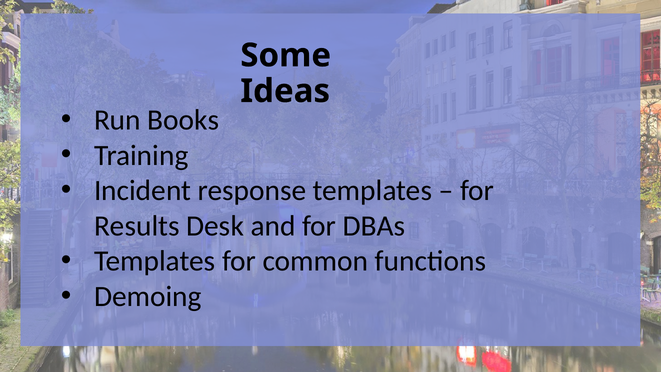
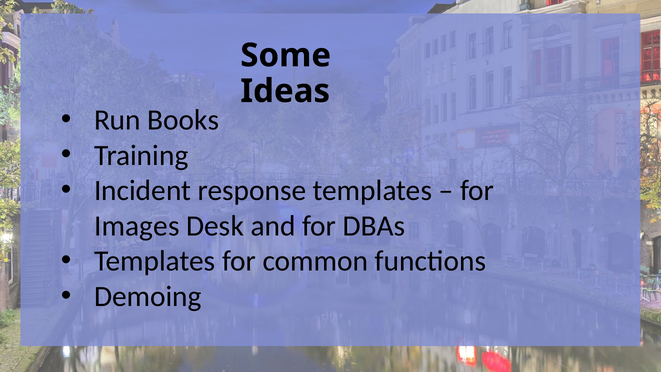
Results: Results -> Images
